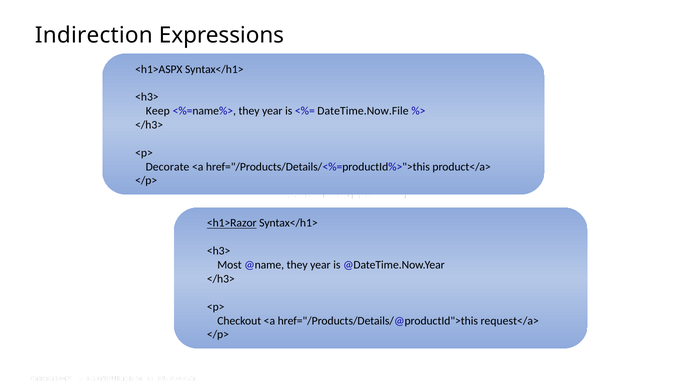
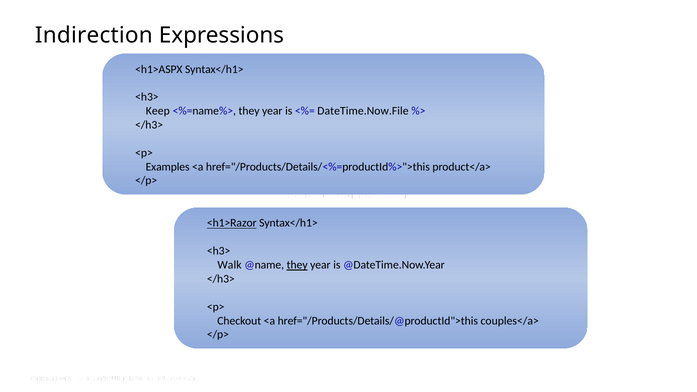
Decorate: Decorate -> Examples
Most: Most -> Walk
they at (297, 265) underline: none -> present
request</a>: request</a> -> couples</a>
